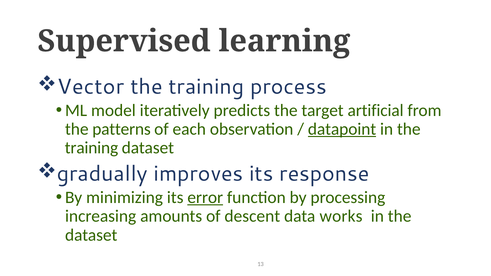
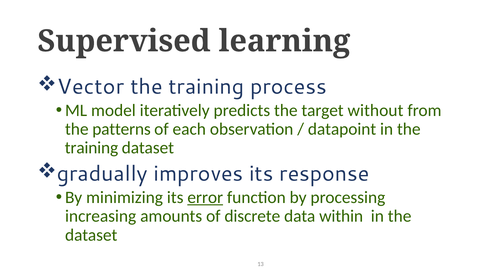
artificial: artificial -> without
datapoint underline: present -> none
descent: descent -> discrete
works: works -> within
